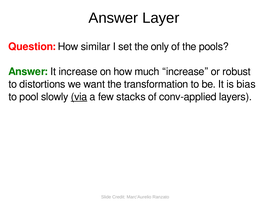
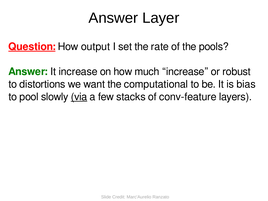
Question underline: none -> present
similar: similar -> output
only: only -> rate
transformation: transformation -> computational
conv-applied: conv-applied -> conv-feature
